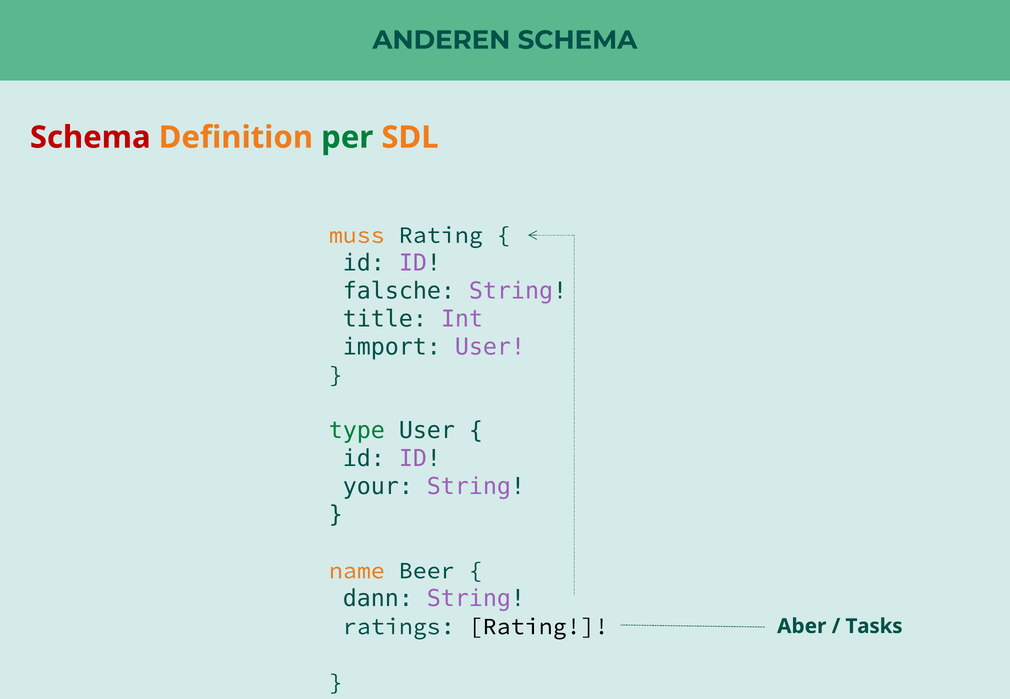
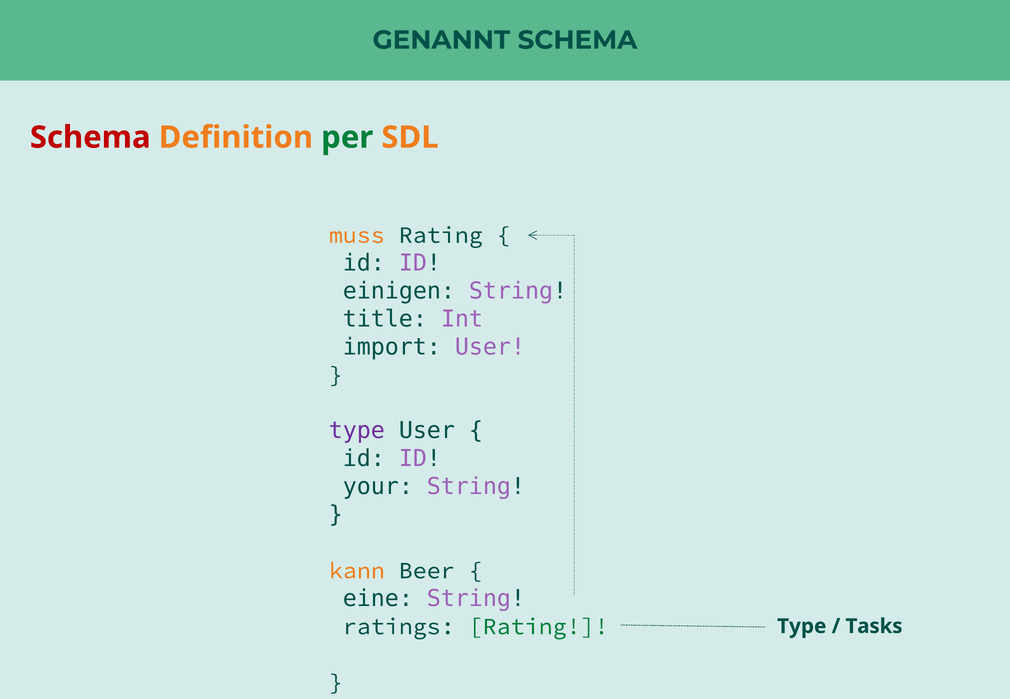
ANDEREN: ANDEREN -> GENANNT
falsche: falsche -> einigen
type at (357, 431) colour: green -> purple
name: name -> kann
dann: dann -> eine
Rating at (539, 627) colour: black -> green
Aber at (802, 626): Aber -> Type
